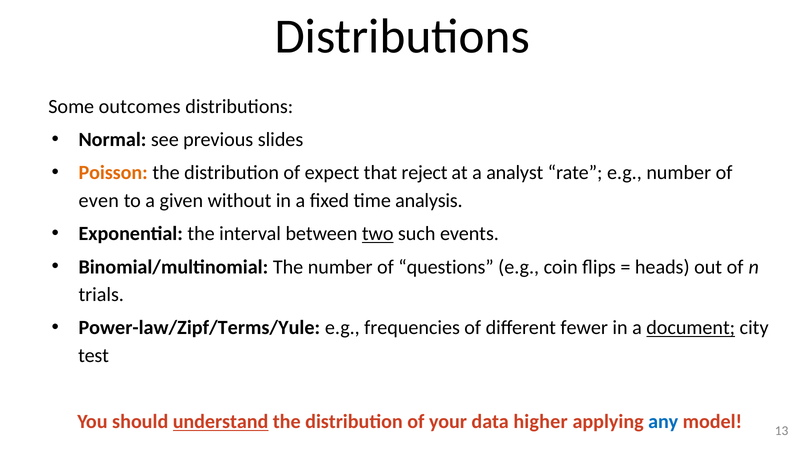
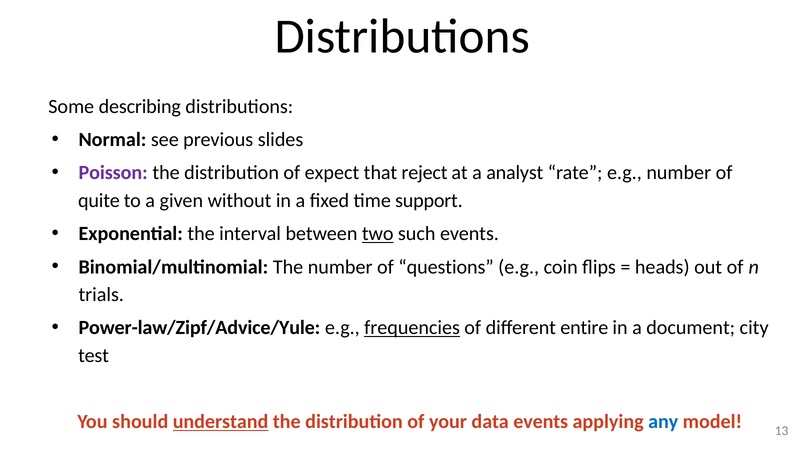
outcomes: outcomes -> describing
Poisson colour: orange -> purple
even: even -> quite
analysis: analysis -> support
Power-law/Zipf/Terms/Yule: Power-law/Zipf/Terms/Yule -> Power-law/Zipf/Advice/Yule
frequencies underline: none -> present
fewer: fewer -> entire
document underline: present -> none
data higher: higher -> events
